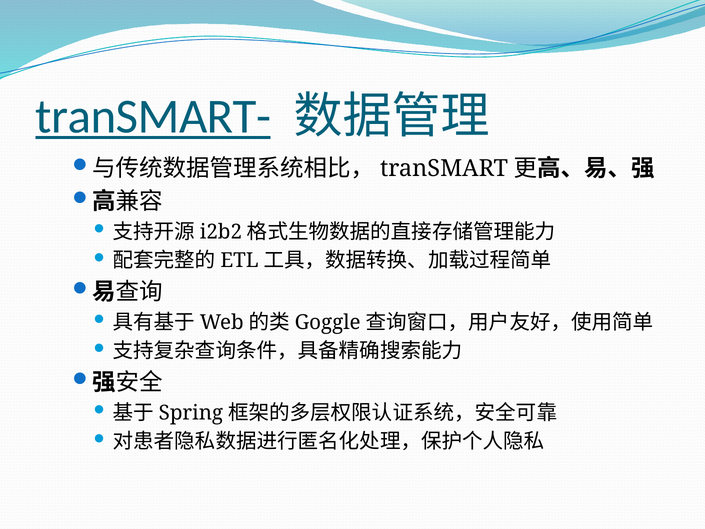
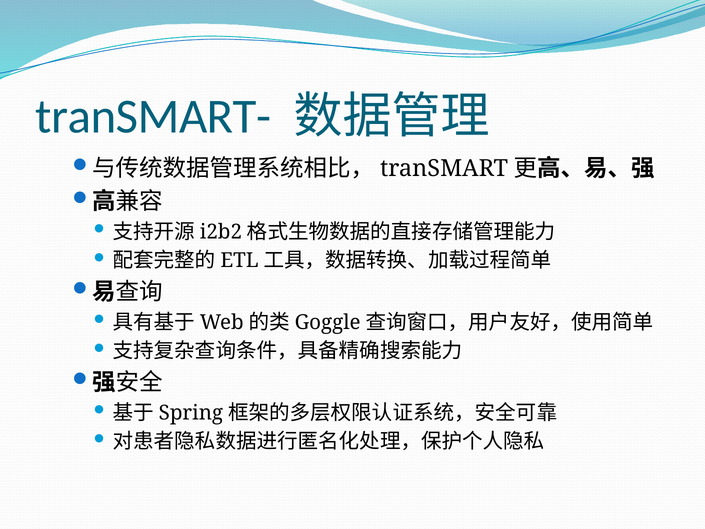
tranSMART- underline: present -> none
